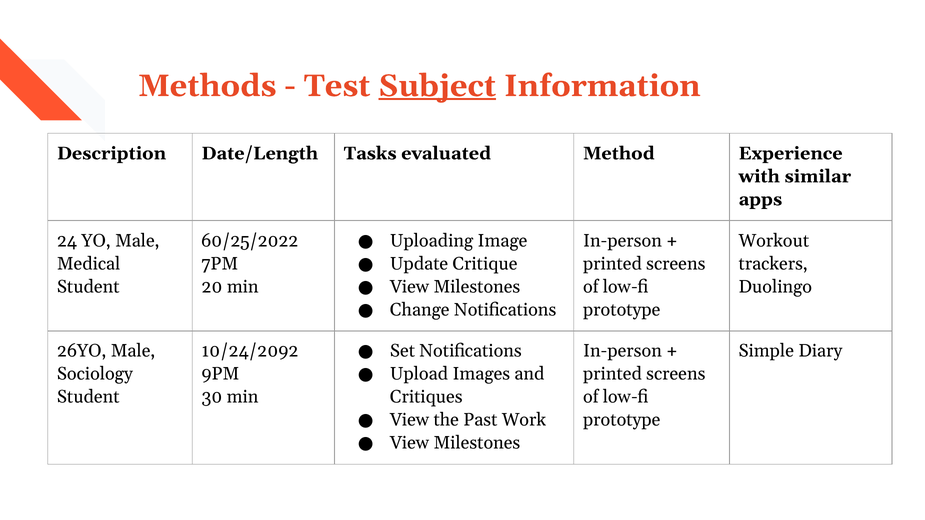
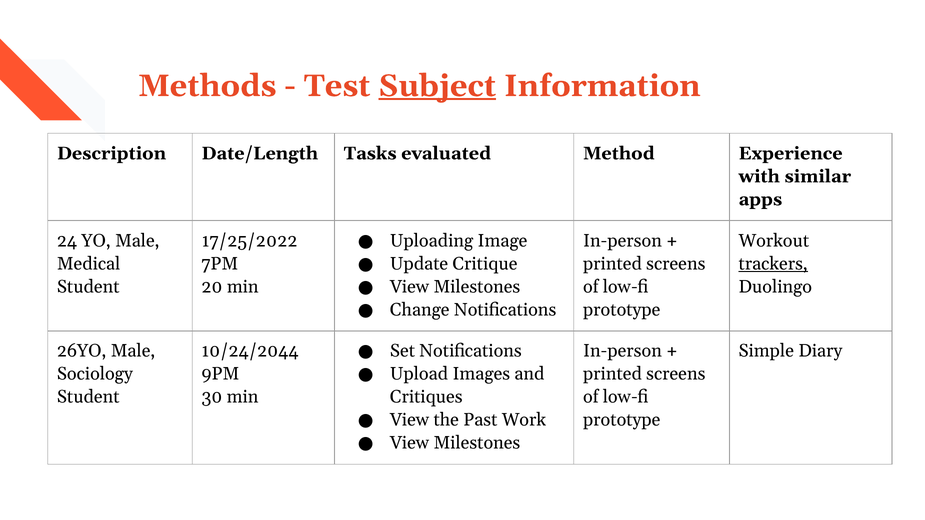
60/25/2022: 60/25/2022 -> 17/25/2022
trackers underline: none -> present
10/24/2092: 10/24/2092 -> 10/24/2044
